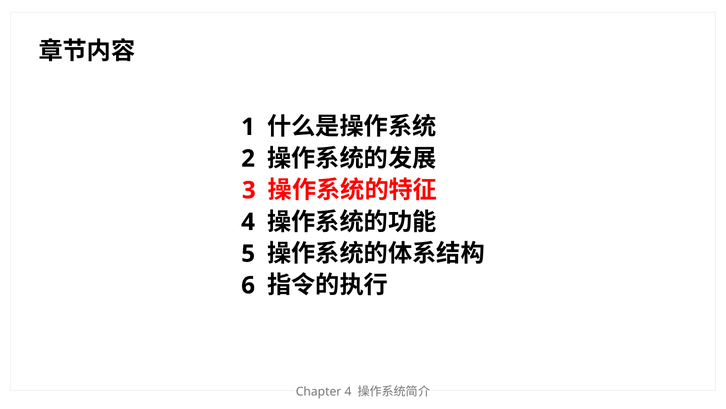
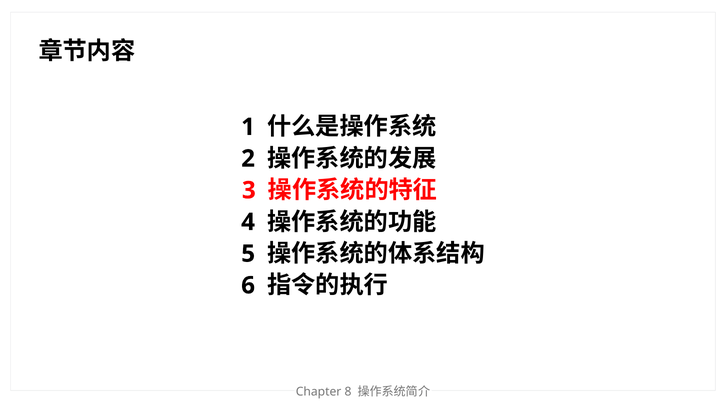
Chapter 4: 4 -> 8
